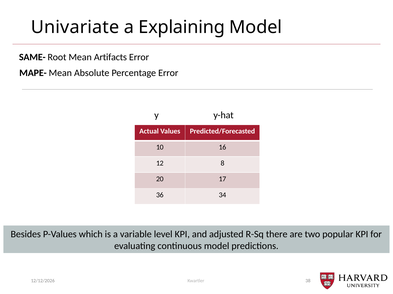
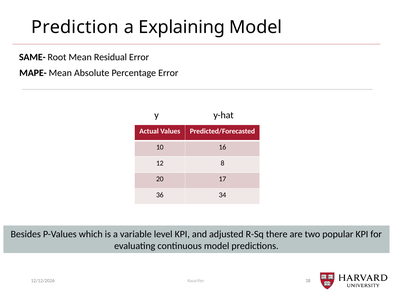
Univariate: Univariate -> Prediction
Artifacts: Artifacts -> Residual
